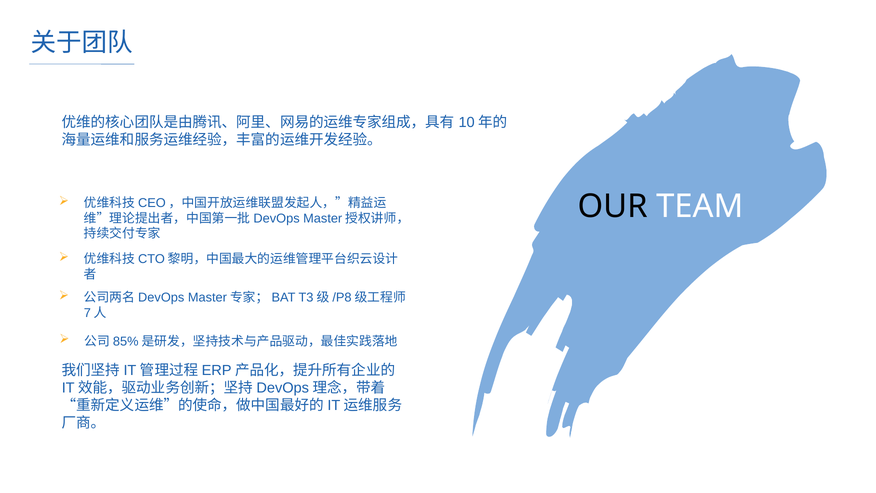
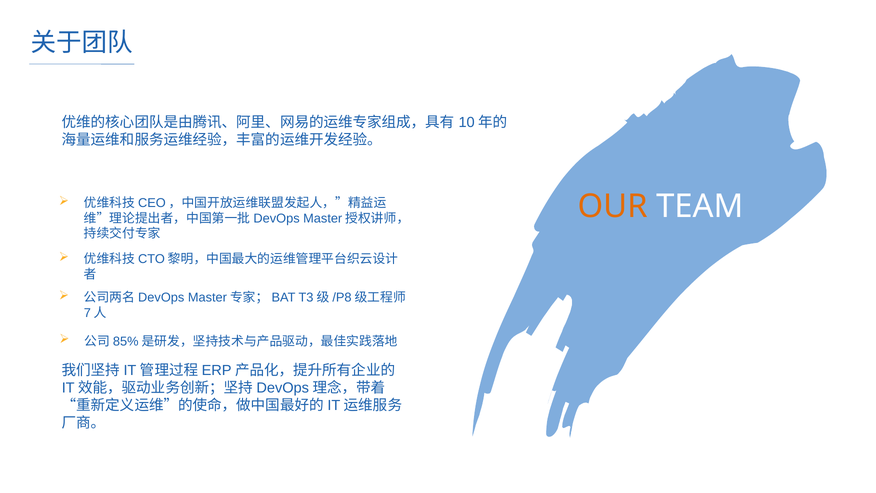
OUR colour: black -> orange
